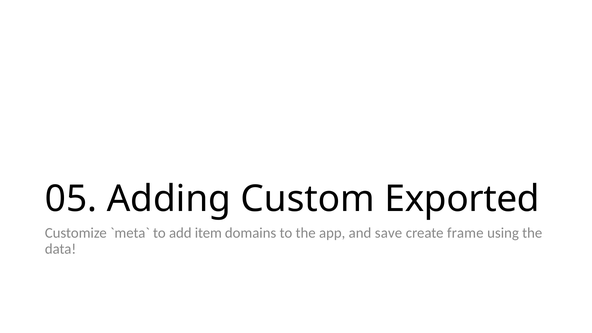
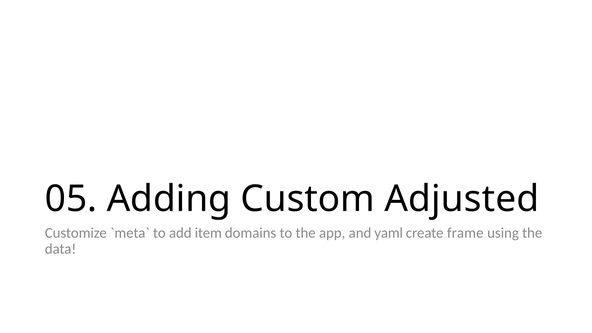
Exported: Exported -> Adjusted
save: save -> yaml
